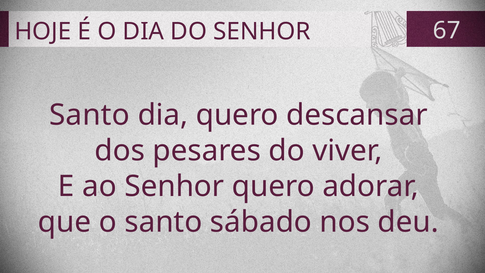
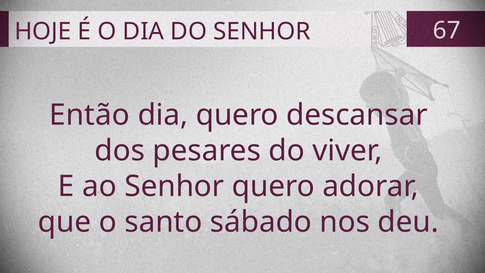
Santo at (89, 115): Santo -> Então
